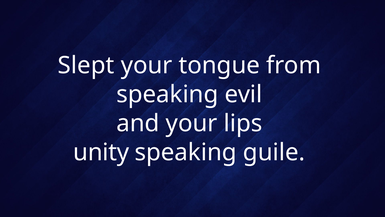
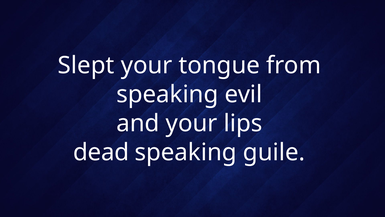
unity: unity -> dead
